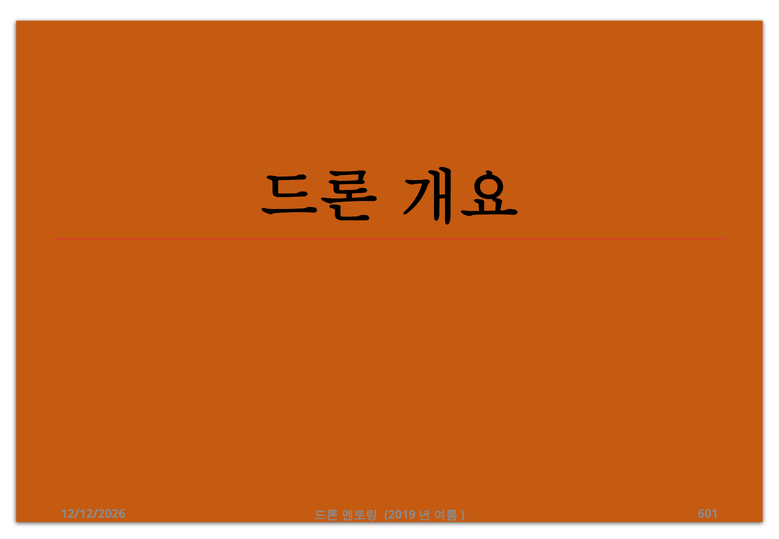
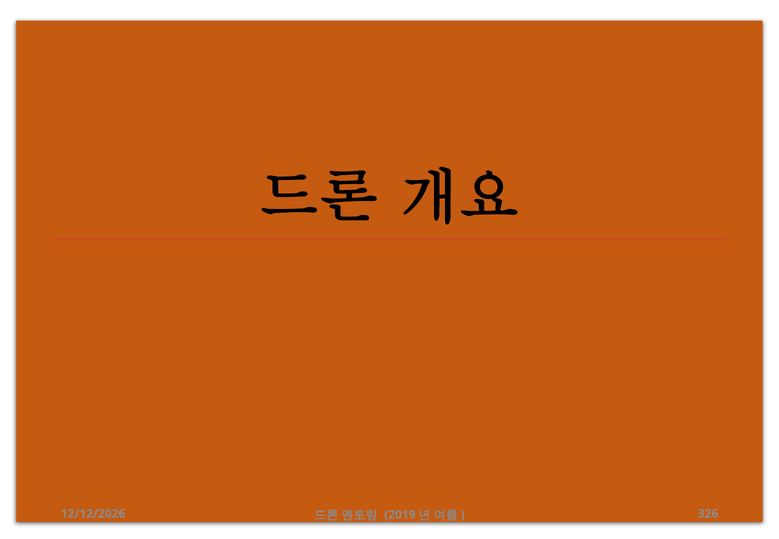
601: 601 -> 326
